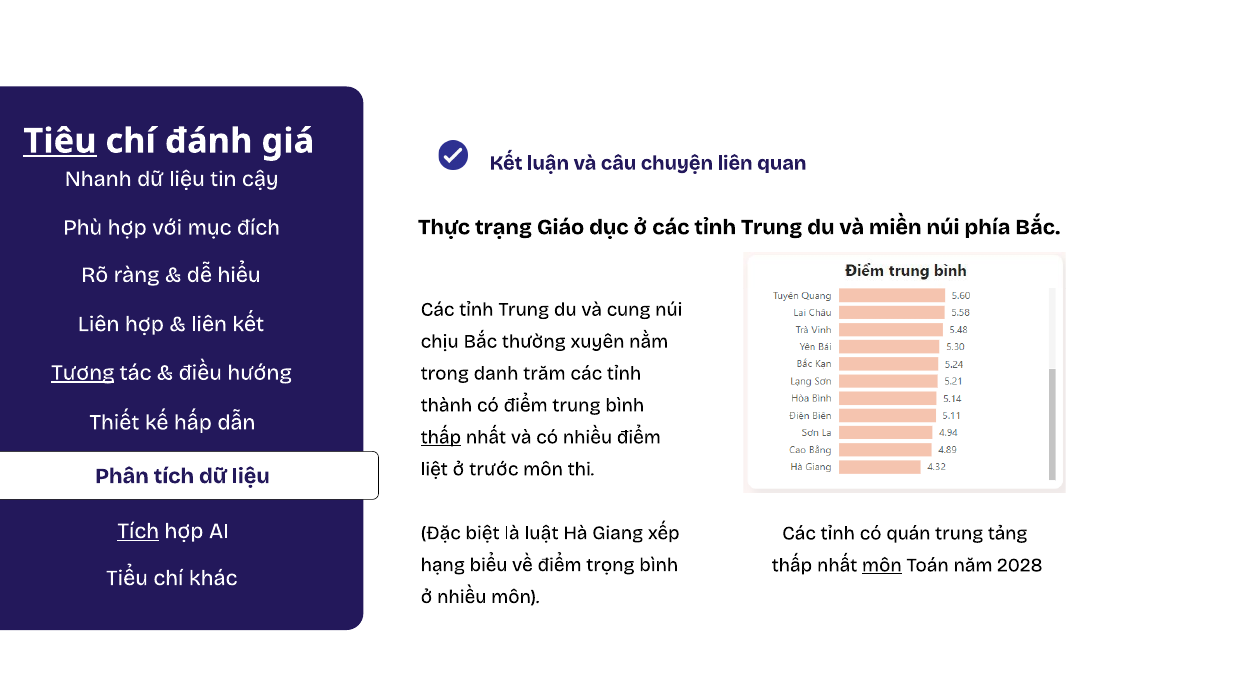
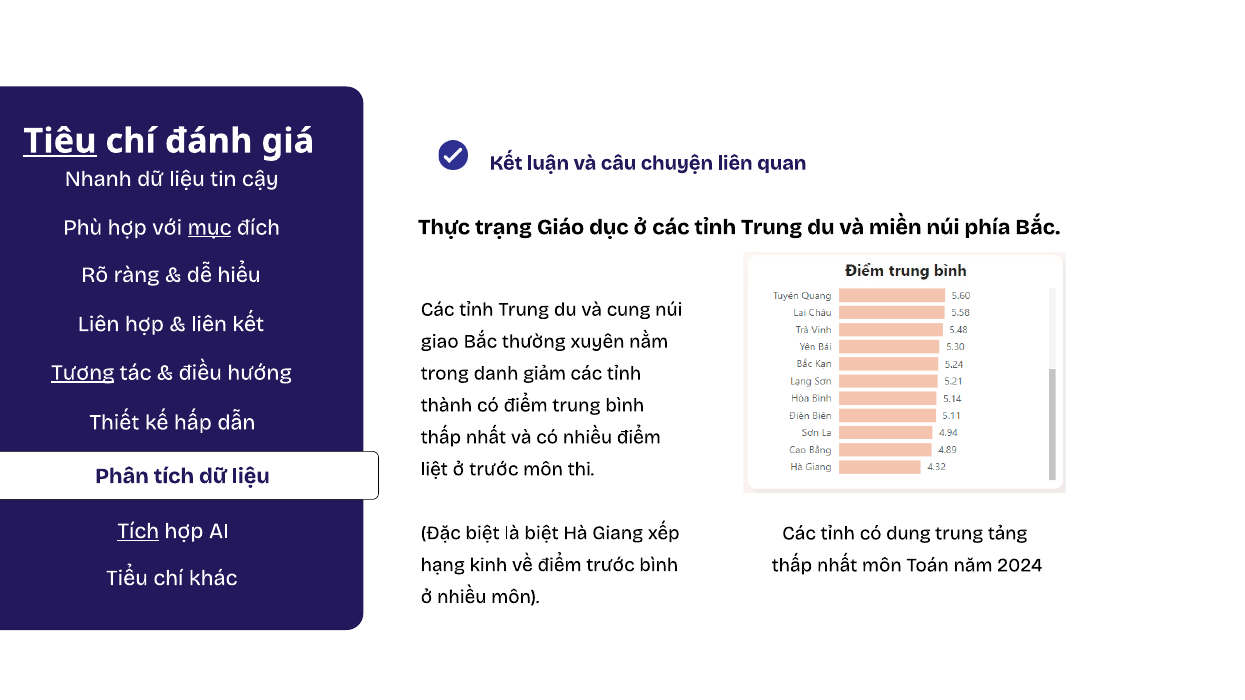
mục underline: none -> present
chịu: chịu -> giao
trăm: trăm -> giảm
thấp at (441, 437) underline: present -> none
là luật: luật -> biệt
quán: quán -> dung
biểu: biểu -> kinh
điểm trọng: trọng -> trước
môn at (882, 565) underline: present -> none
2028: 2028 -> 2024
